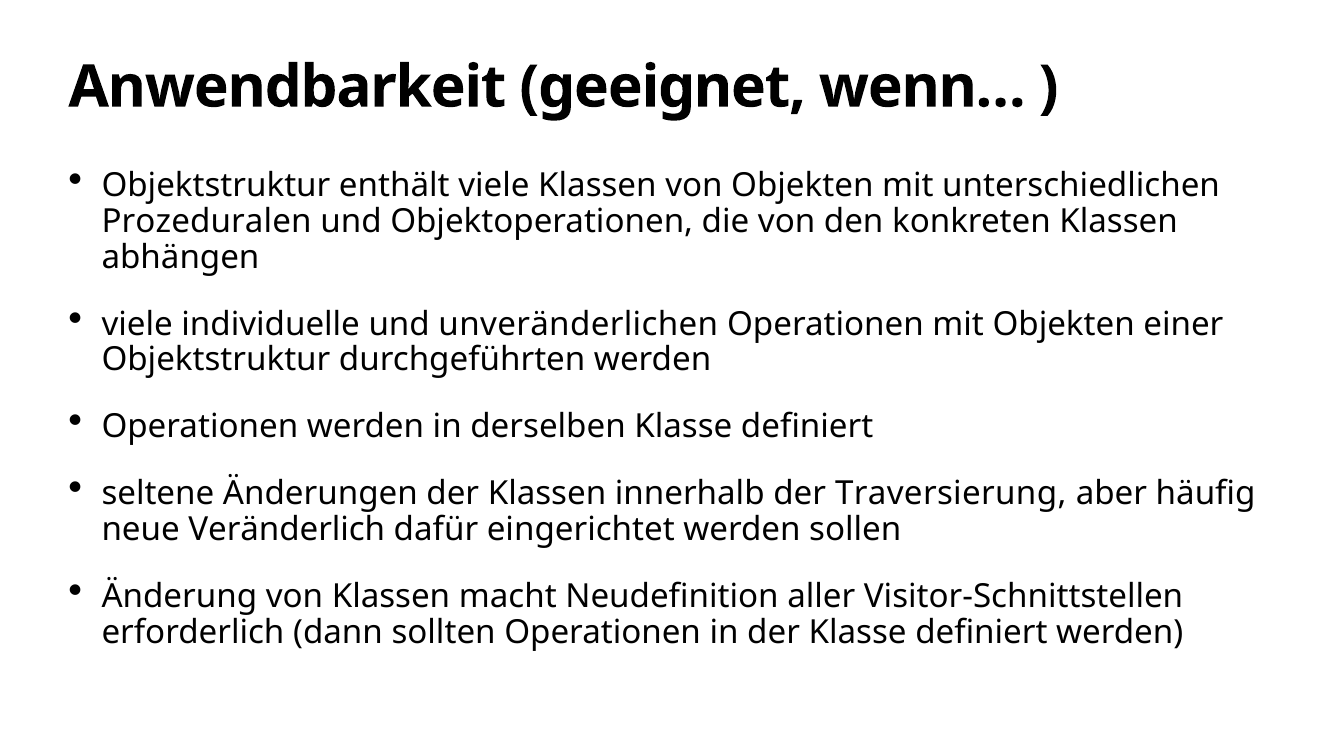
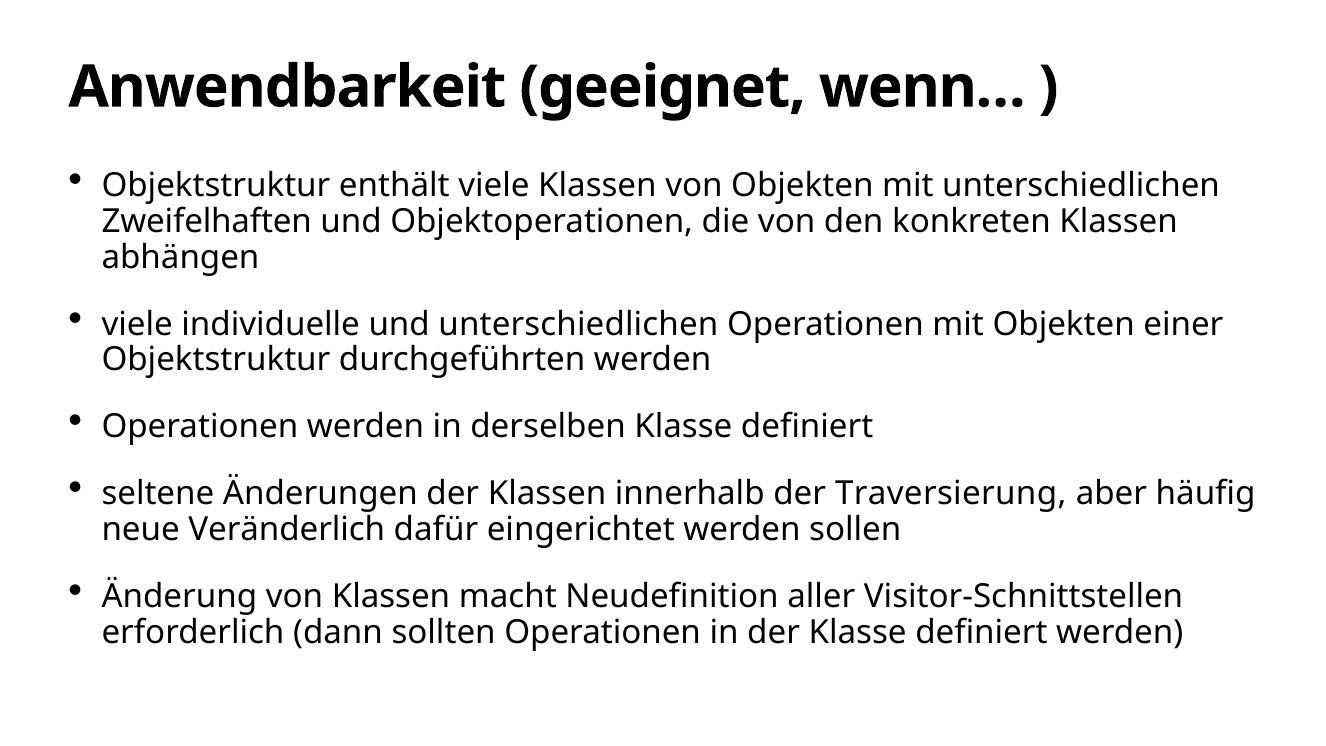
Prozeduralen: Prozeduralen -> Zweifelhaften
und unveränderlichen: unveränderlichen -> unterschiedlichen
